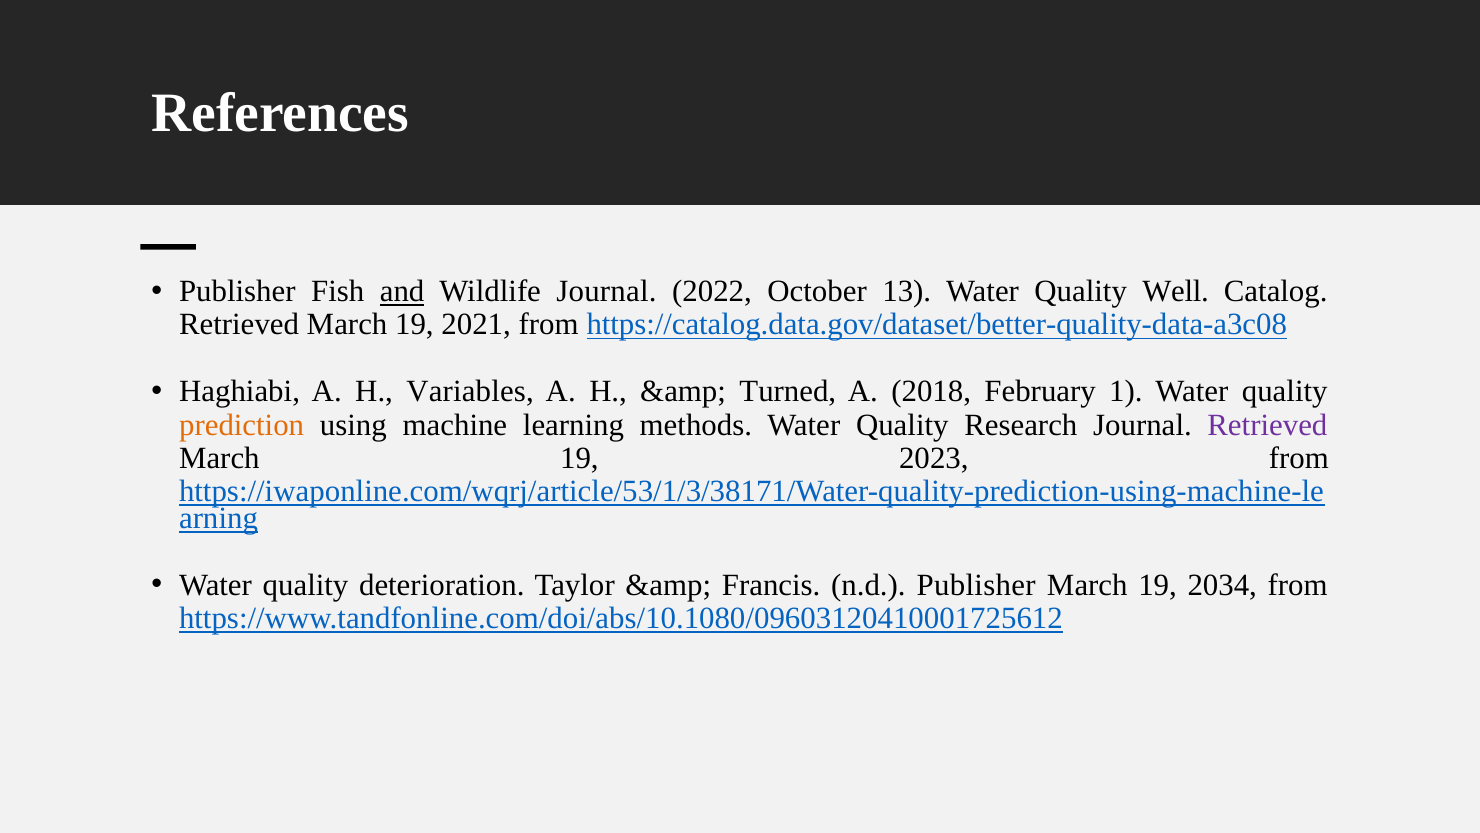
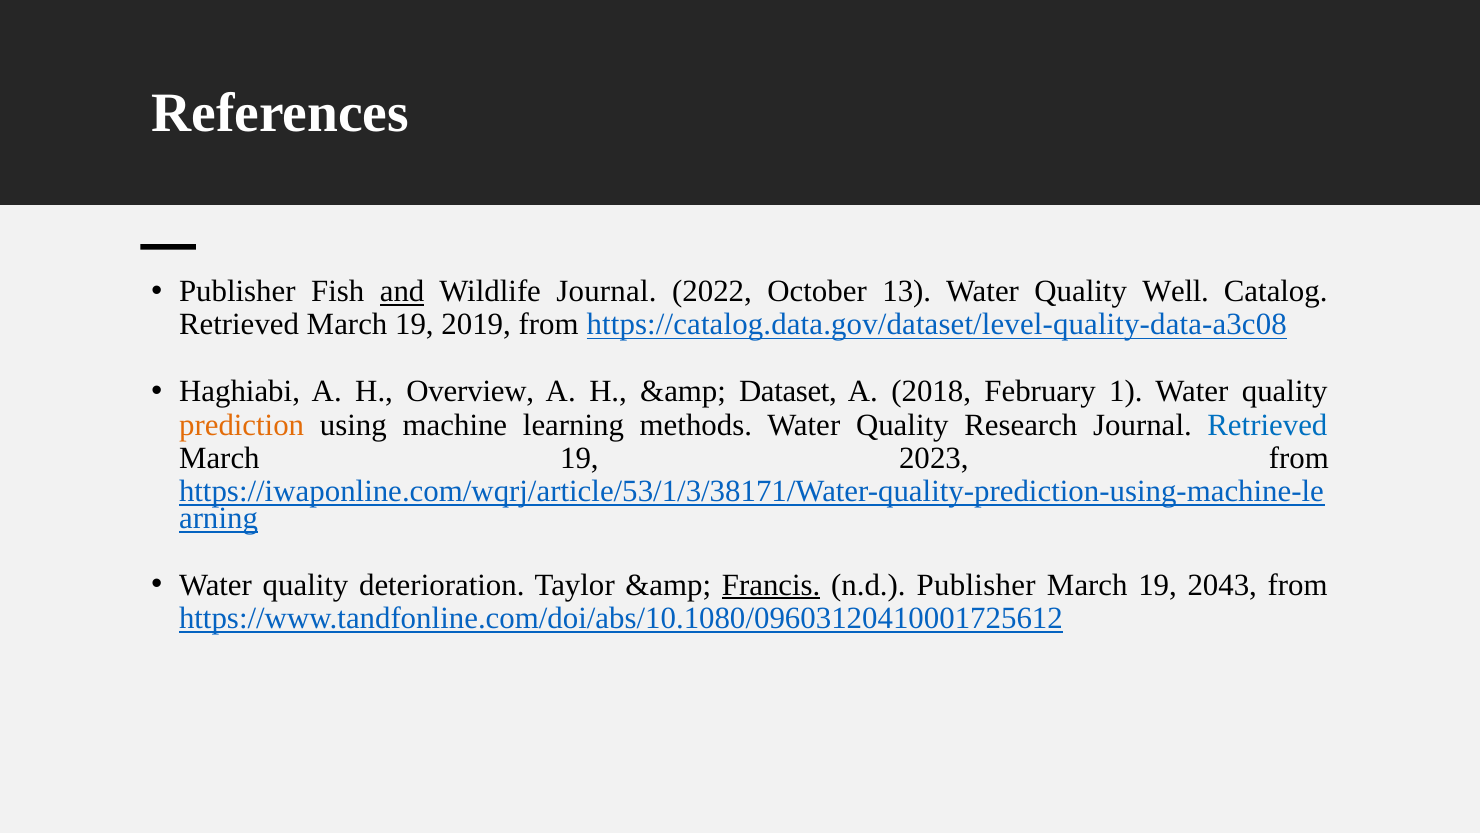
2021: 2021 -> 2019
https://catalog.data.gov/dataset/better-quality-data-a3c08: https://catalog.data.gov/dataset/better-quality-data-a3c08 -> https://catalog.data.gov/dataset/level-quality-data-a3c08
Variables: Variables -> Overview
Turned: Turned -> Dataset
Retrieved at (1267, 425) colour: purple -> blue
Francis underline: none -> present
2034: 2034 -> 2043
